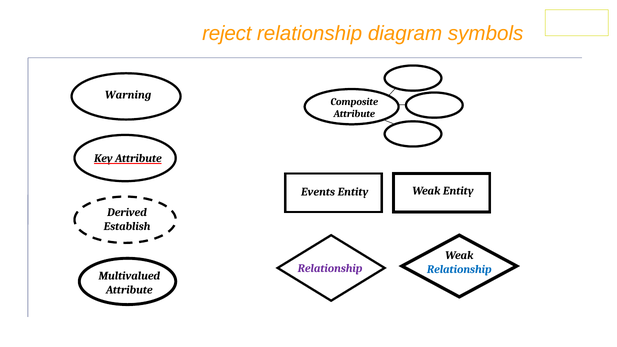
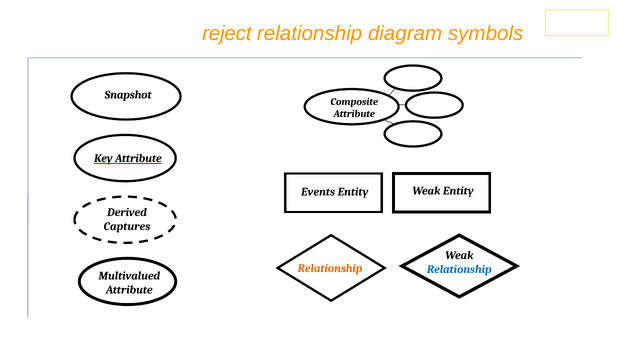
Warning: Warning -> Snapshot
Establish: Establish -> Captures
Relationship at (330, 269) colour: purple -> orange
